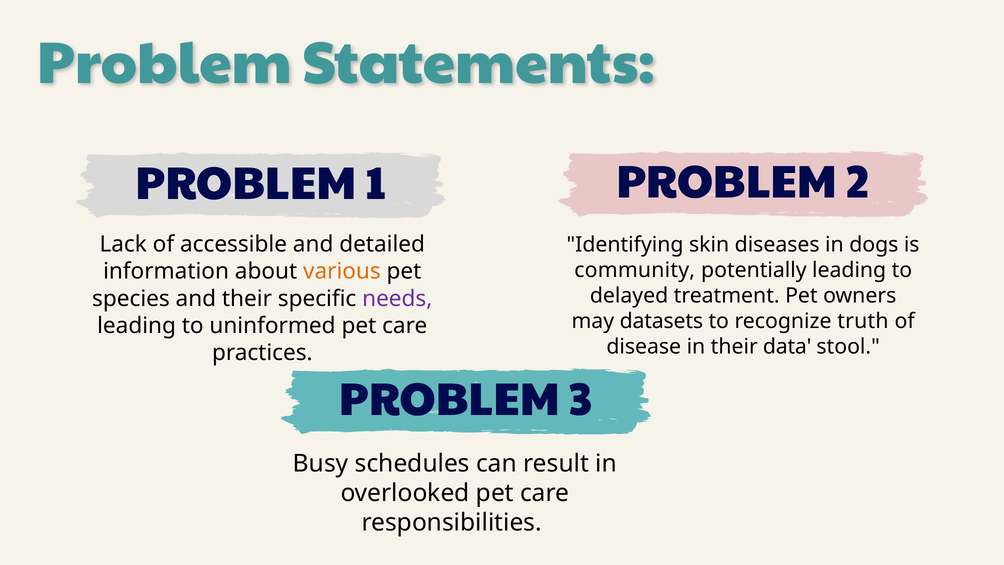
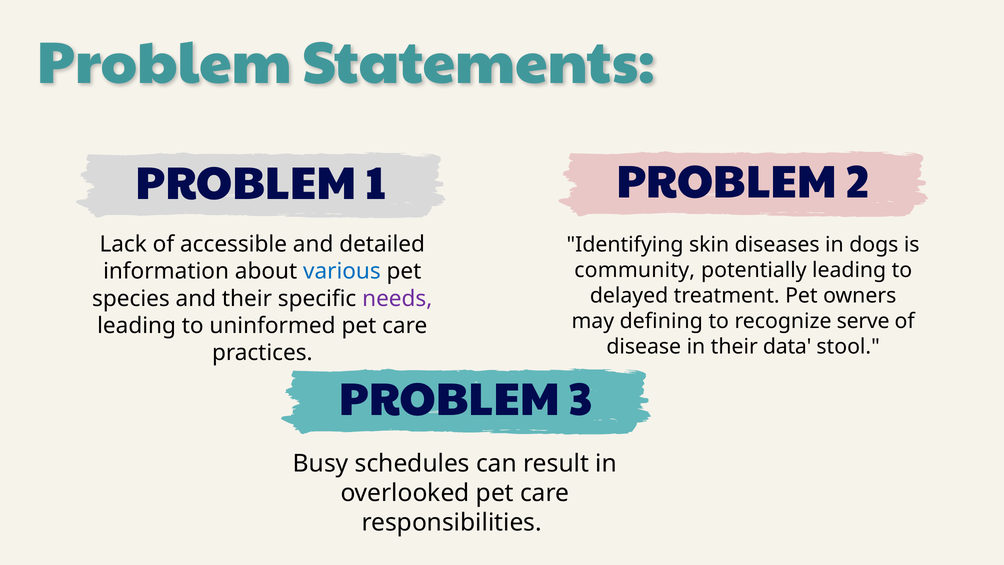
various colour: orange -> blue
datasets: datasets -> defining
truth: truth -> serve
